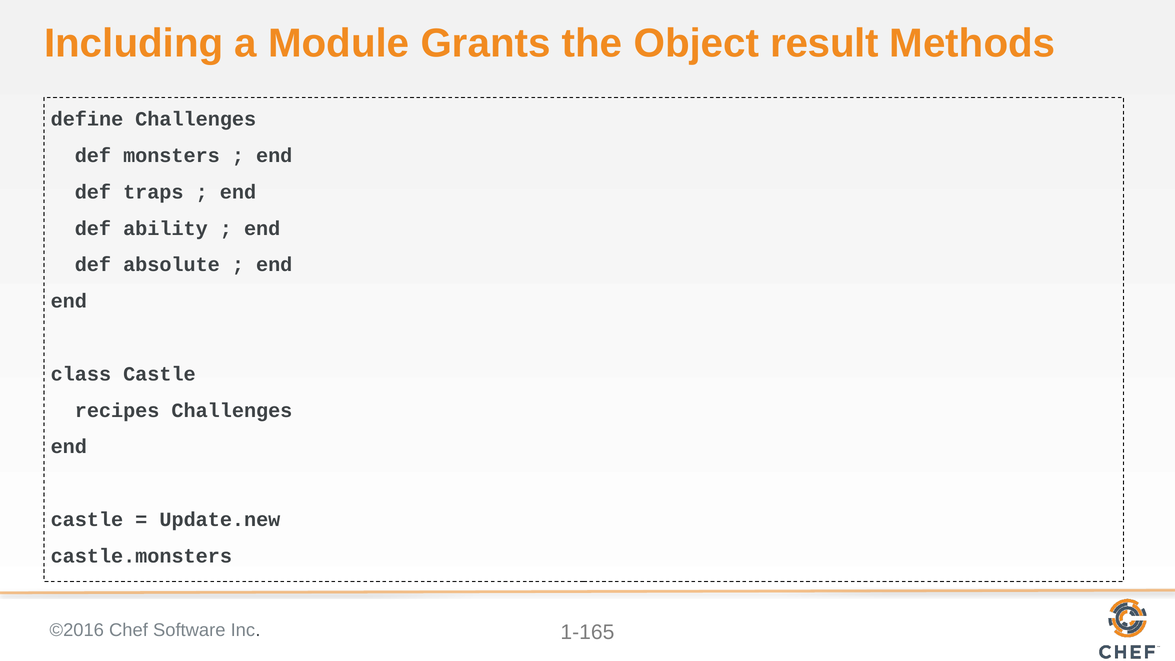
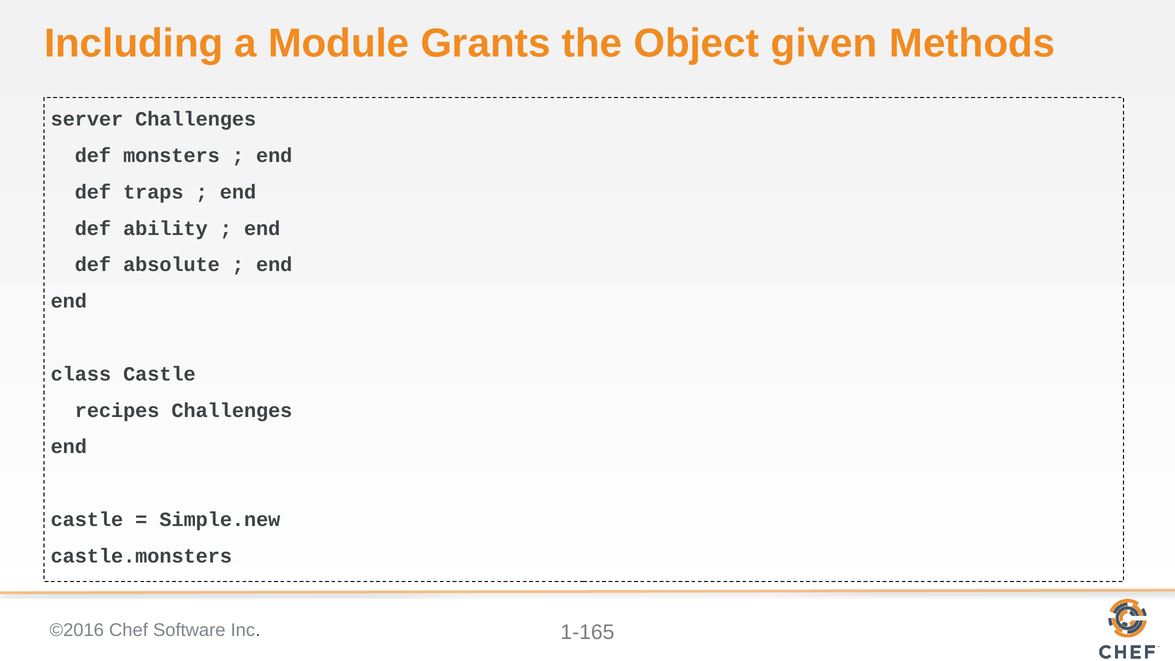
result: result -> given
define: define -> server
Update.new: Update.new -> Simple.new
